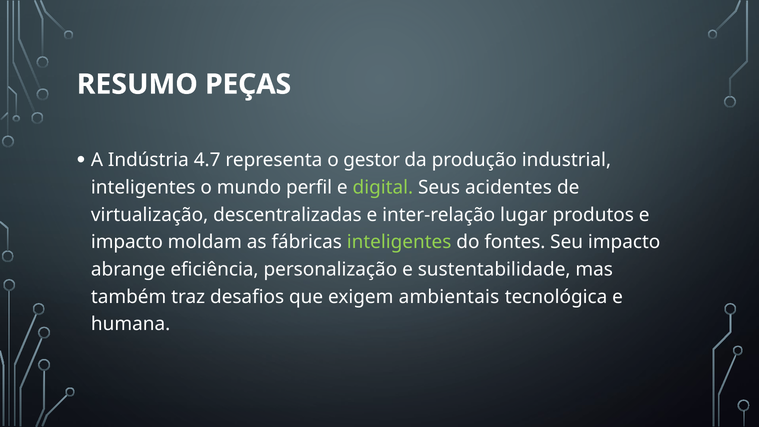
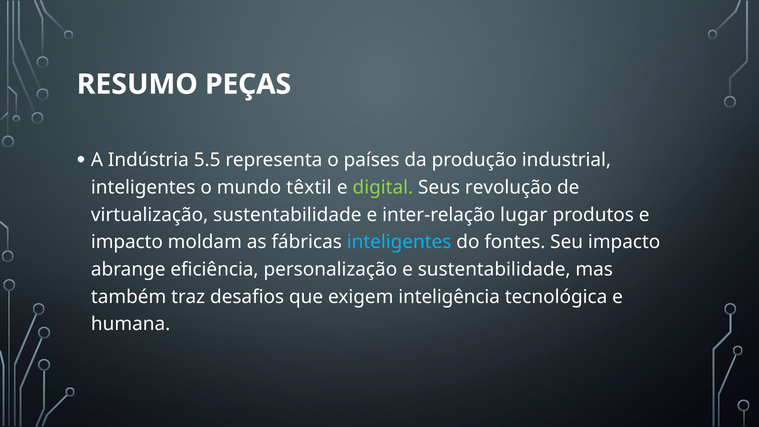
4.7: 4.7 -> 5.5
gestor: gestor -> países
perfil: perfil -> têxtil
acidentes: acidentes -> revolução
virtualização descentralizadas: descentralizadas -> sustentabilidade
inteligentes at (399, 242) colour: light green -> light blue
ambientais: ambientais -> inteligência
